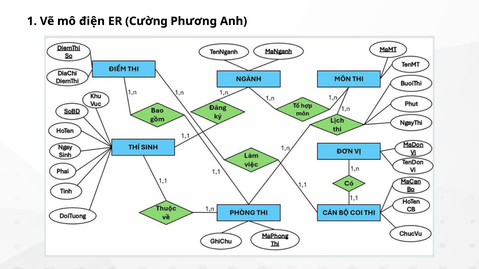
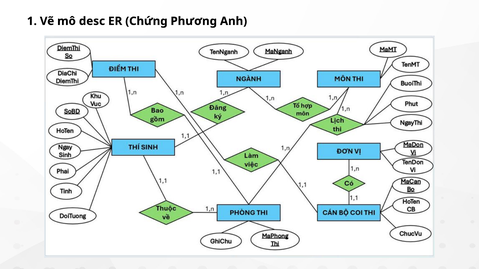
điện: điện -> desc
Cường: Cường -> Chứng
